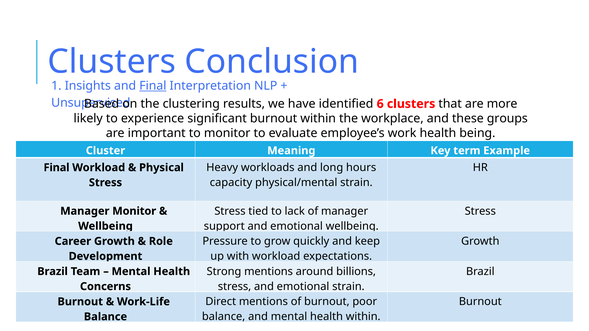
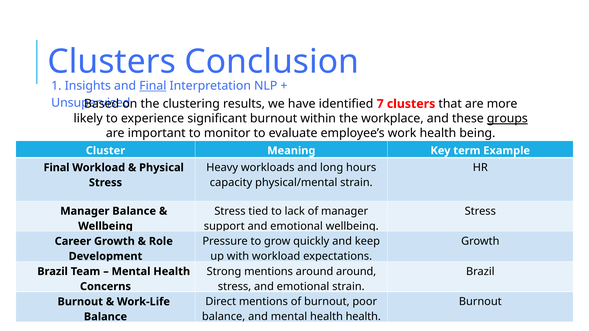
6: 6 -> 7
groups underline: none -> present
Manager Monitor: Monitor -> Balance
around billions: billions -> around
health within: within -> health
